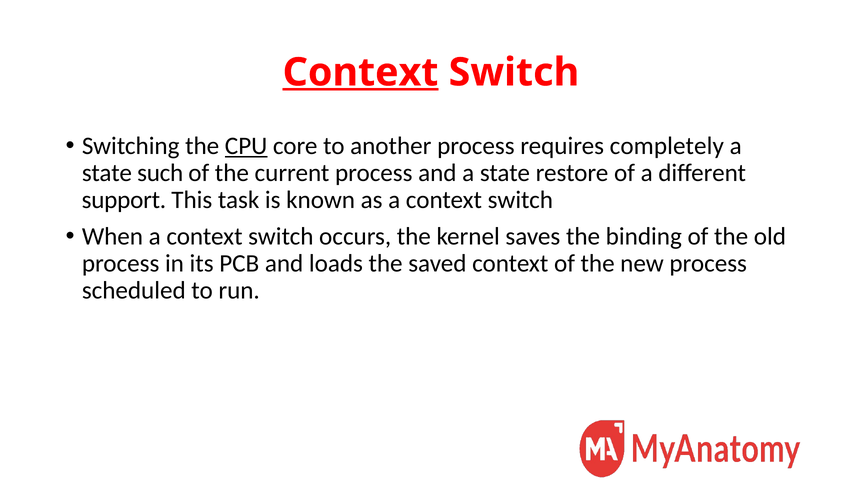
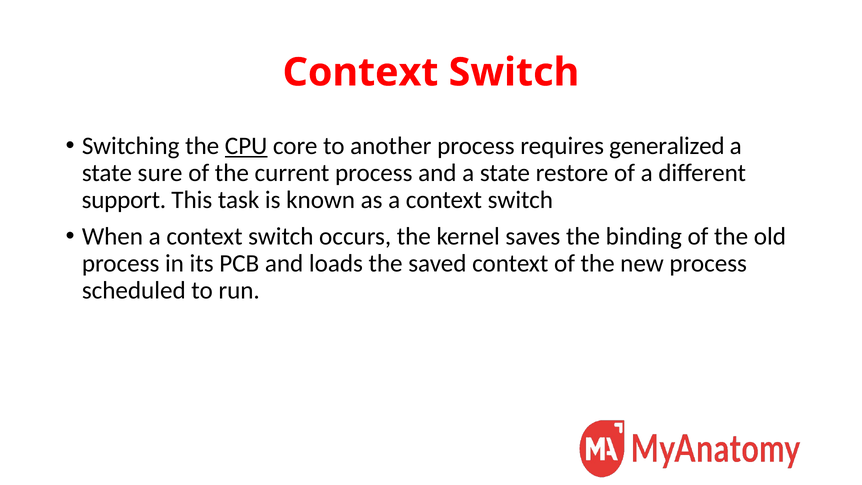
Context at (360, 72) underline: present -> none
completely: completely -> generalized
such: such -> sure
